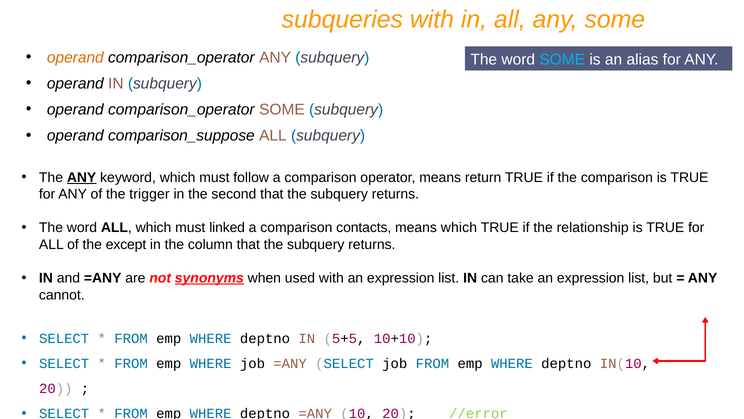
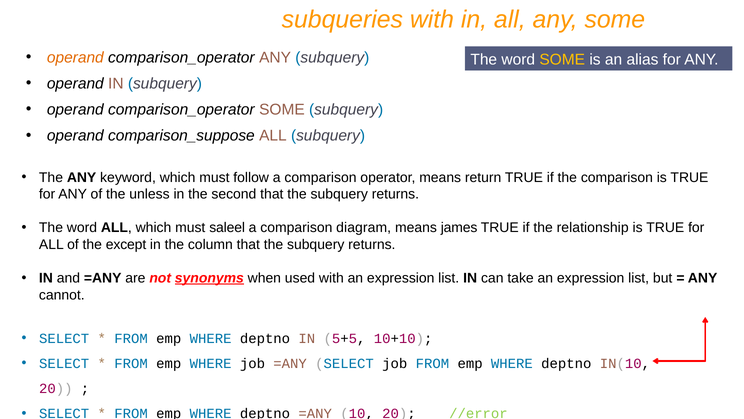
SOME at (562, 59) colour: light blue -> yellow
ANY at (82, 177) underline: present -> none
trigger: trigger -> unless
linked: linked -> saleel
contacts: contacts -> diagram
means which: which -> james
